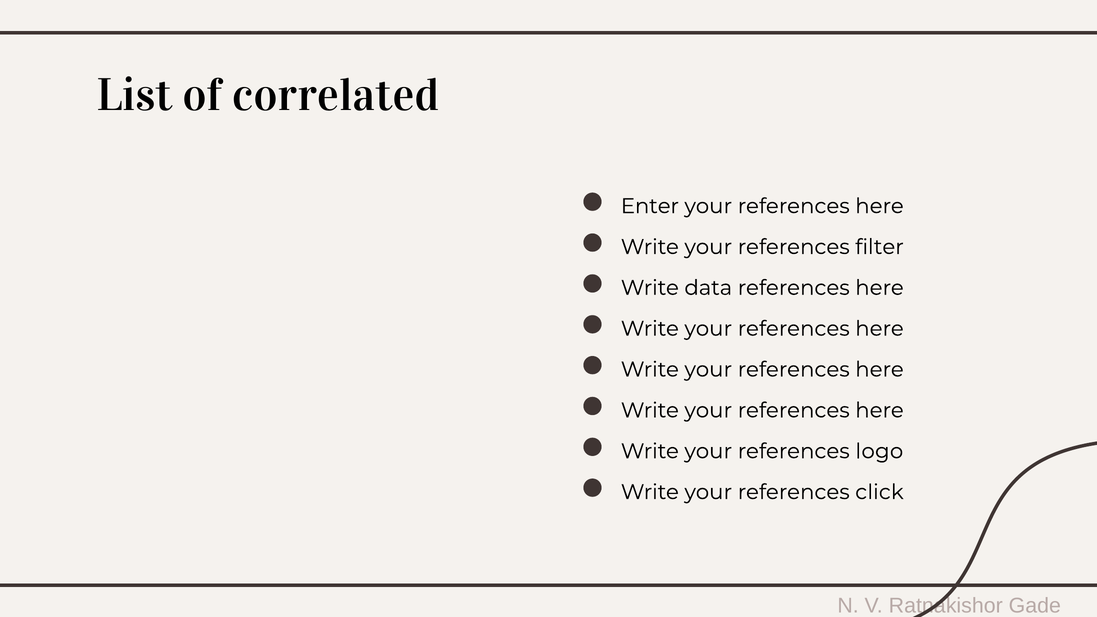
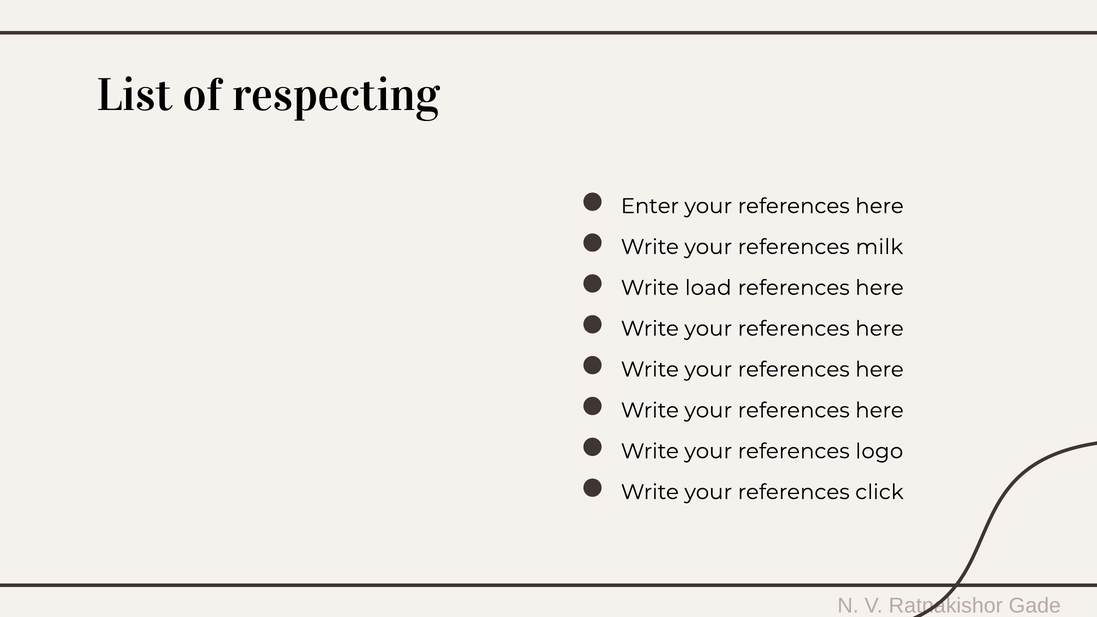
correlated: correlated -> respecting
filter: filter -> milk
data: data -> load
